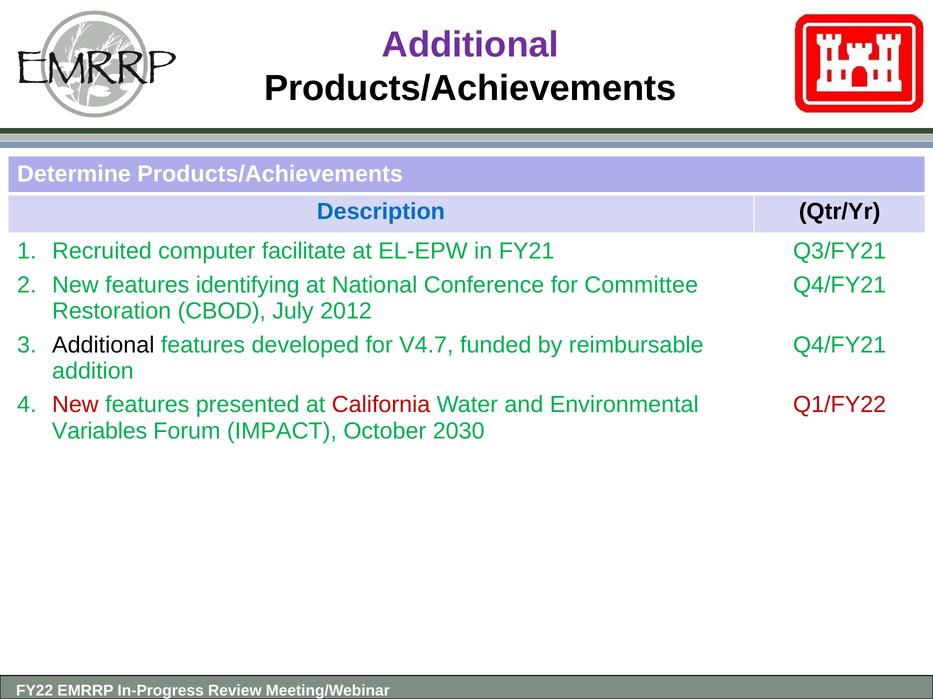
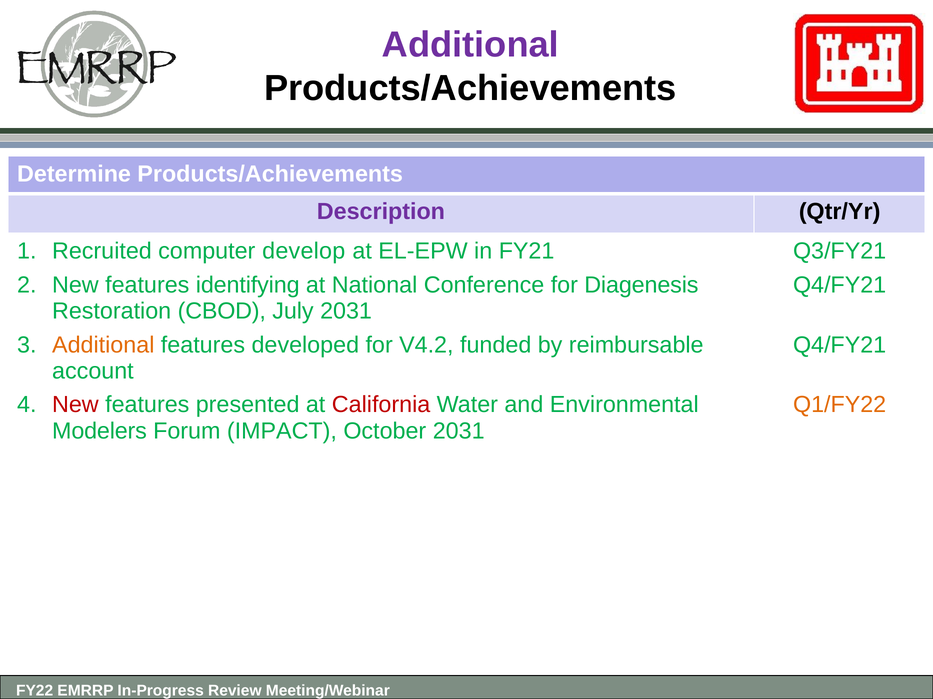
Description colour: blue -> purple
facilitate: facilitate -> develop
Committee: Committee -> Diagenesis
July 2012: 2012 -> 2031
Additional at (103, 345) colour: black -> orange
V4.7: V4.7 -> V4.2
addition: addition -> account
Q1/FY22 colour: red -> orange
Variables: Variables -> Modelers
October 2030: 2030 -> 2031
